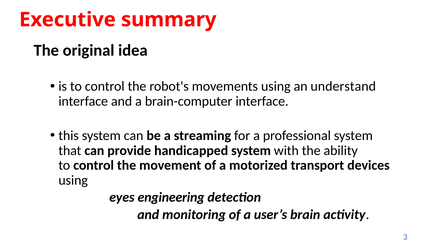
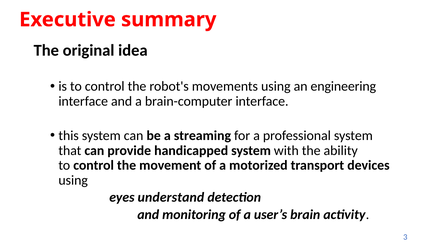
understand: understand -> engineering
engineering: engineering -> understand
